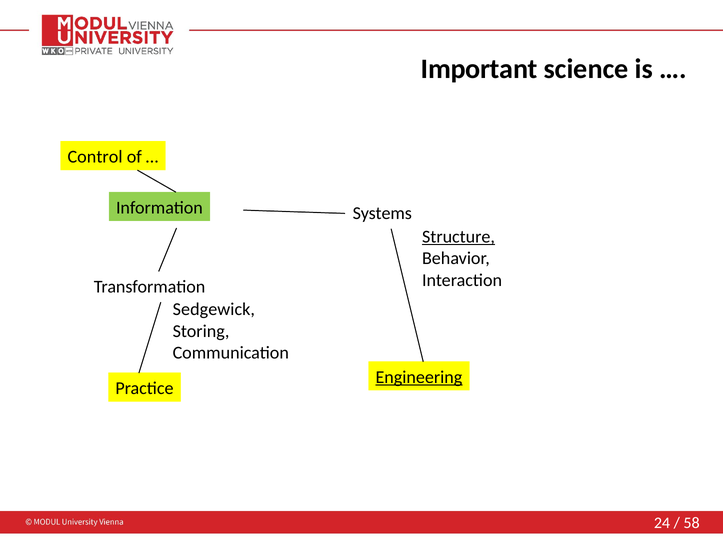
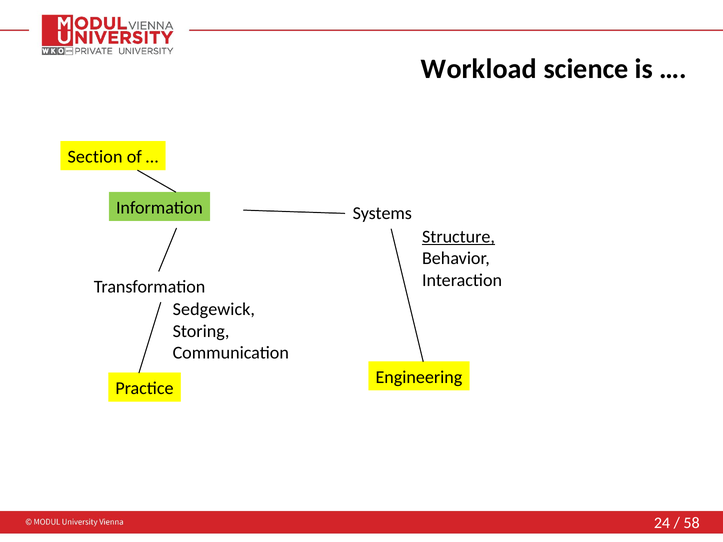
Important: Important -> Workload
Control: Control -> Section
Engineering underline: present -> none
